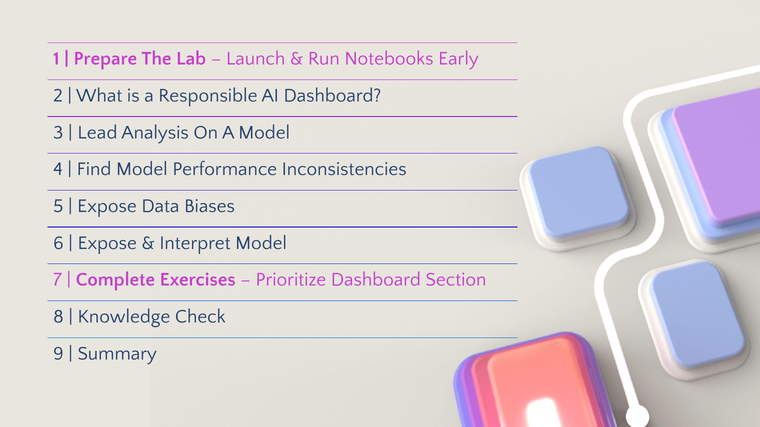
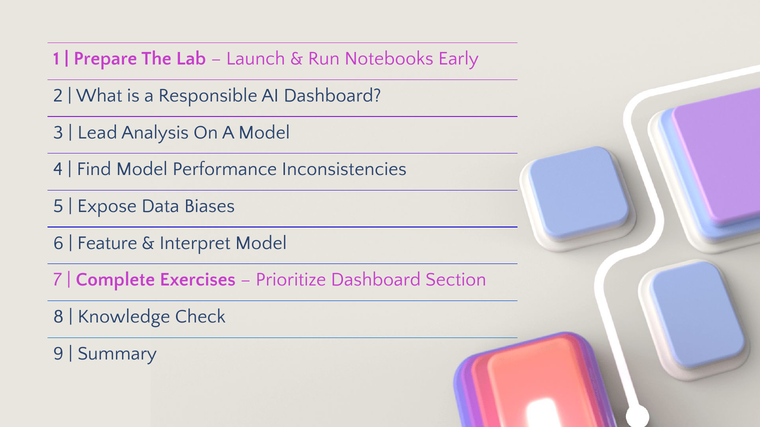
Expose at (107, 243): Expose -> Feature
